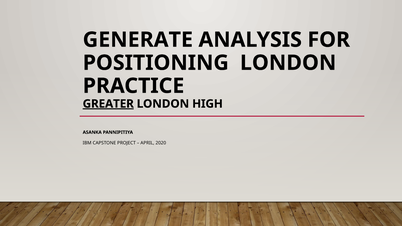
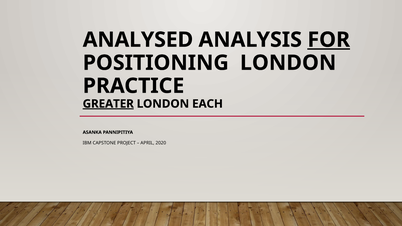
GENERATE: GENERATE -> ANALYSED
FOR underline: none -> present
HIGH: HIGH -> EACH
